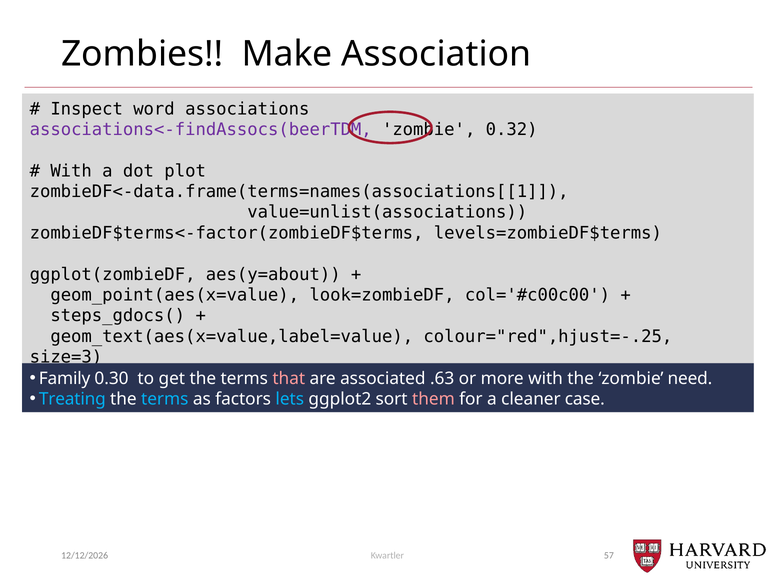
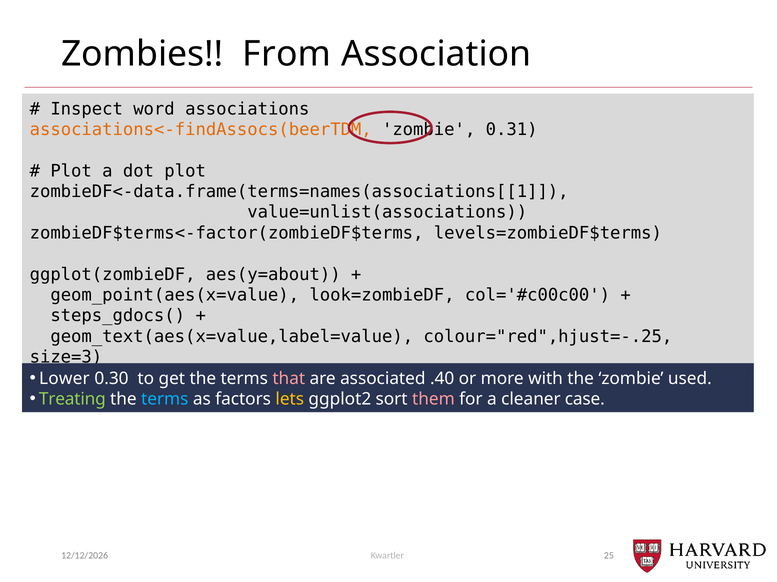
Make: Make -> From
associations<-findAssocs(beerTDM colour: purple -> orange
0.32: 0.32 -> 0.31
With at (71, 171): With -> Plot
Family: Family -> Lower
.63: .63 -> .40
need: need -> used
Treating colour: light blue -> light green
lets colour: light blue -> yellow
57: 57 -> 25
